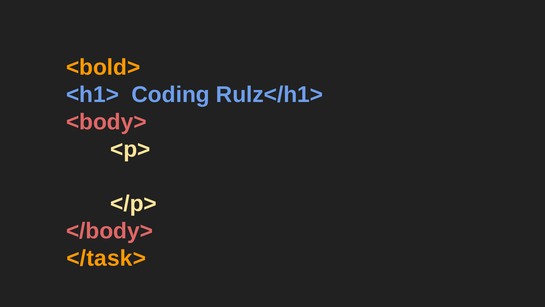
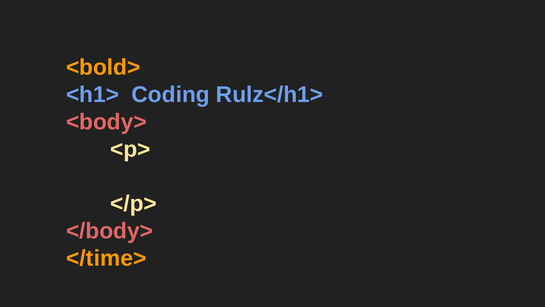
</task>: </task> -> </time>
